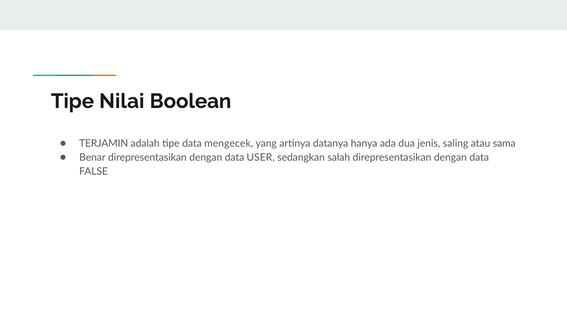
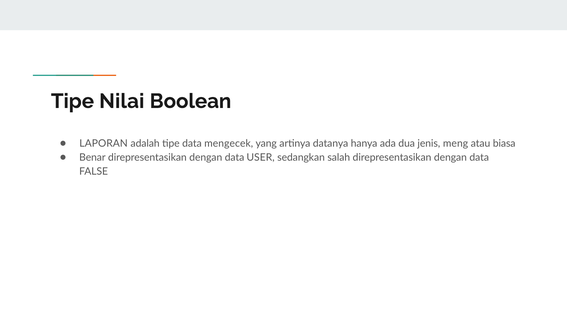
TERJAMIN: TERJAMIN -> LAPORAN
saling: saling -> meng
sama: sama -> biasa
